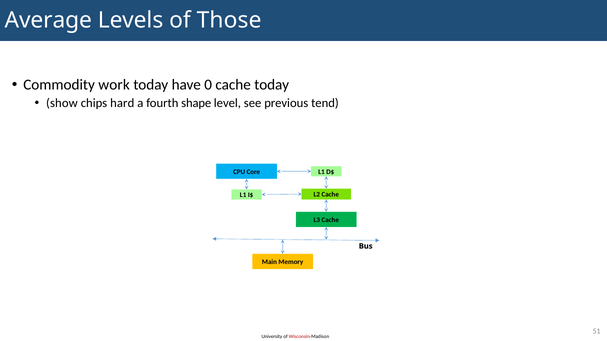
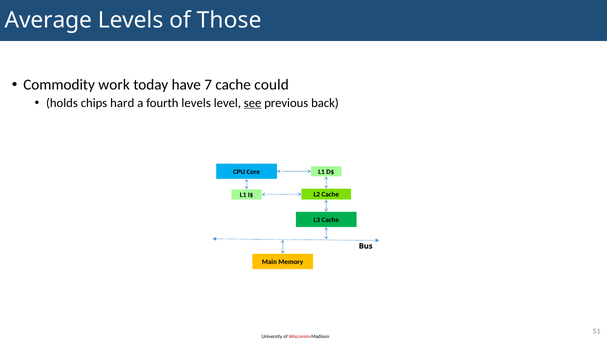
0: 0 -> 7
cache today: today -> could
show: show -> holds
fourth shape: shape -> levels
see underline: none -> present
tend: tend -> back
